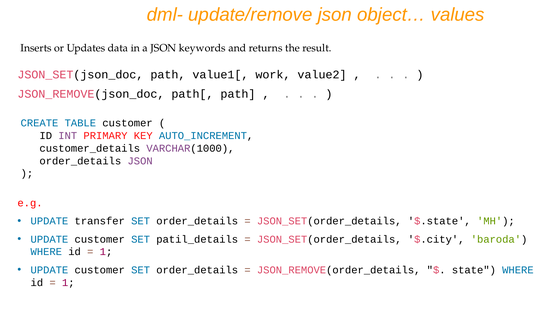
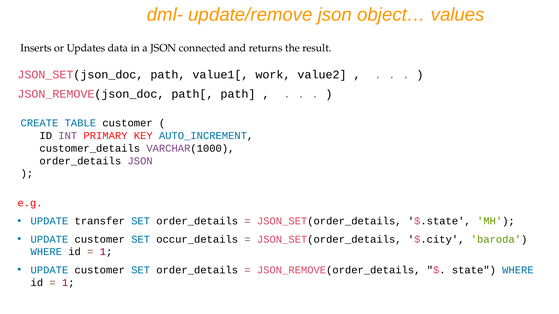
keywords: keywords -> connected
patil_details: patil_details -> occur_details
